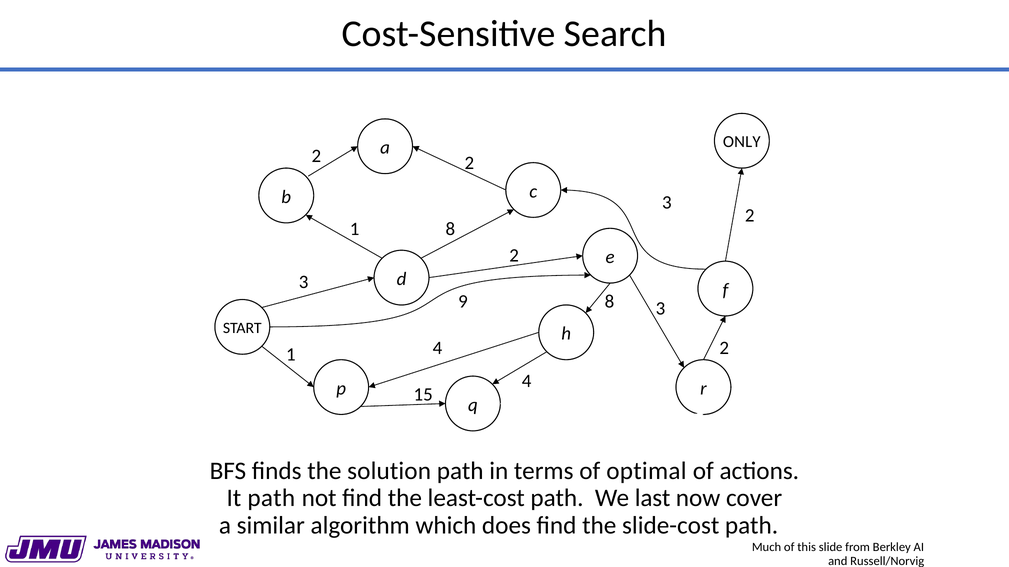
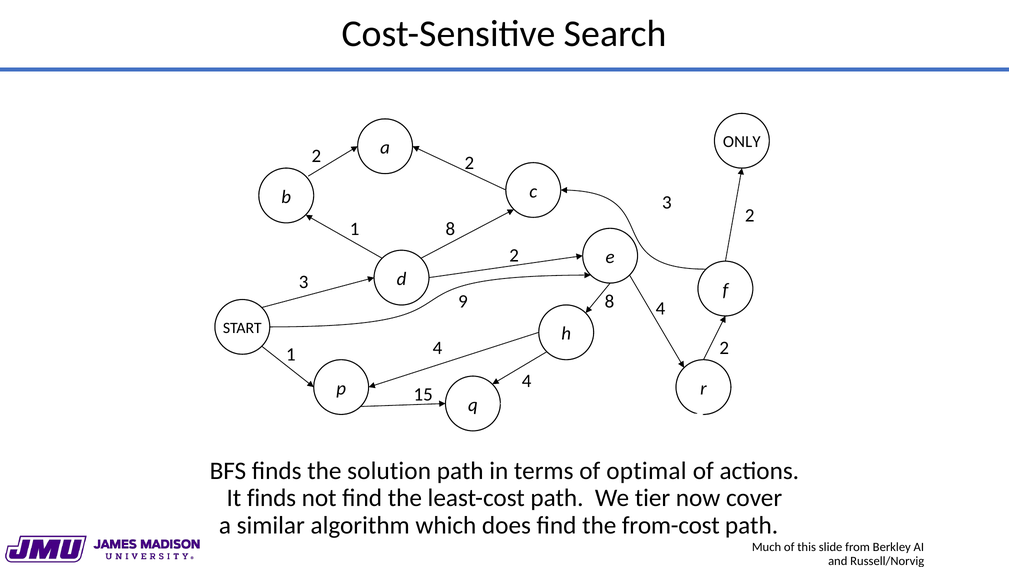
9 3: 3 -> 4
It path: path -> finds
last: last -> tier
slide-cost: slide-cost -> from-cost
